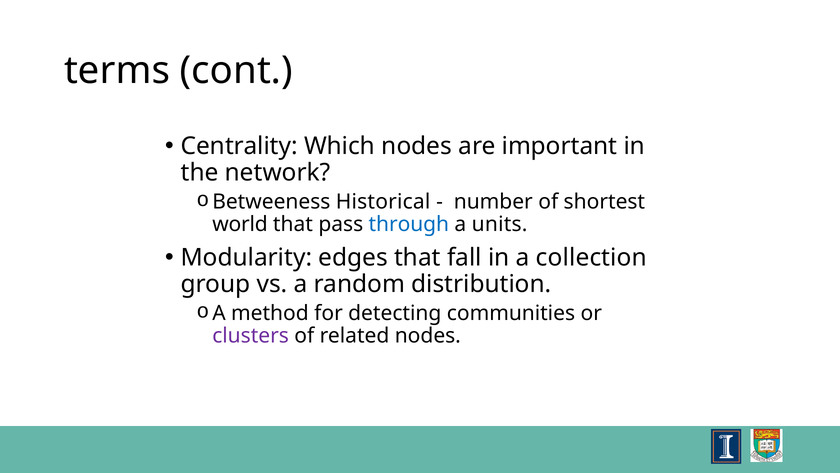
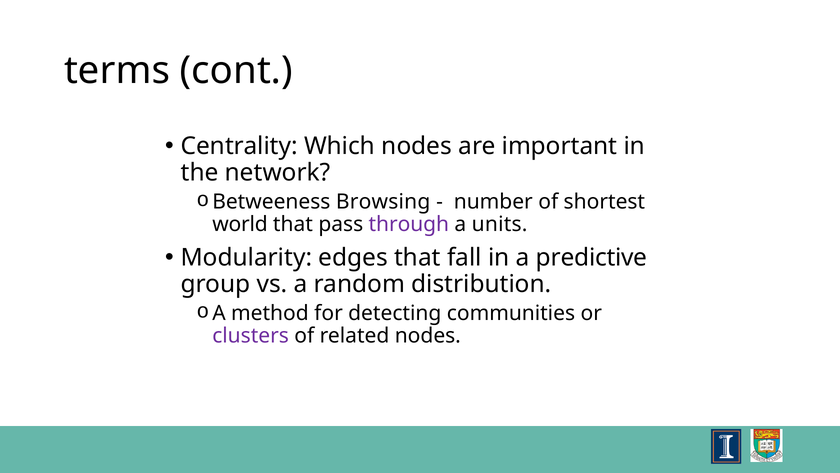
Historical: Historical -> Browsing
through colour: blue -> purple
collection: collection -> predictive
